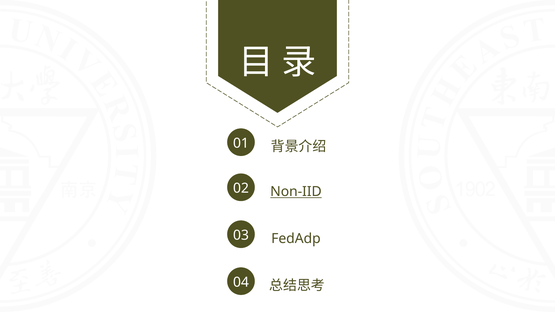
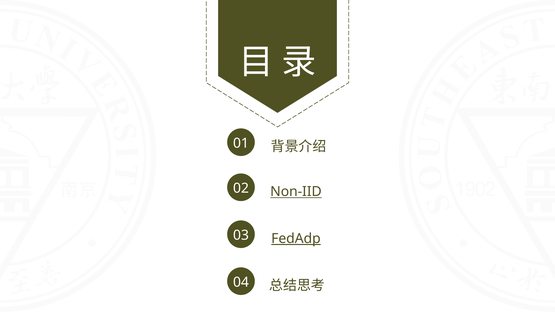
FedAdp underline: none -> present
